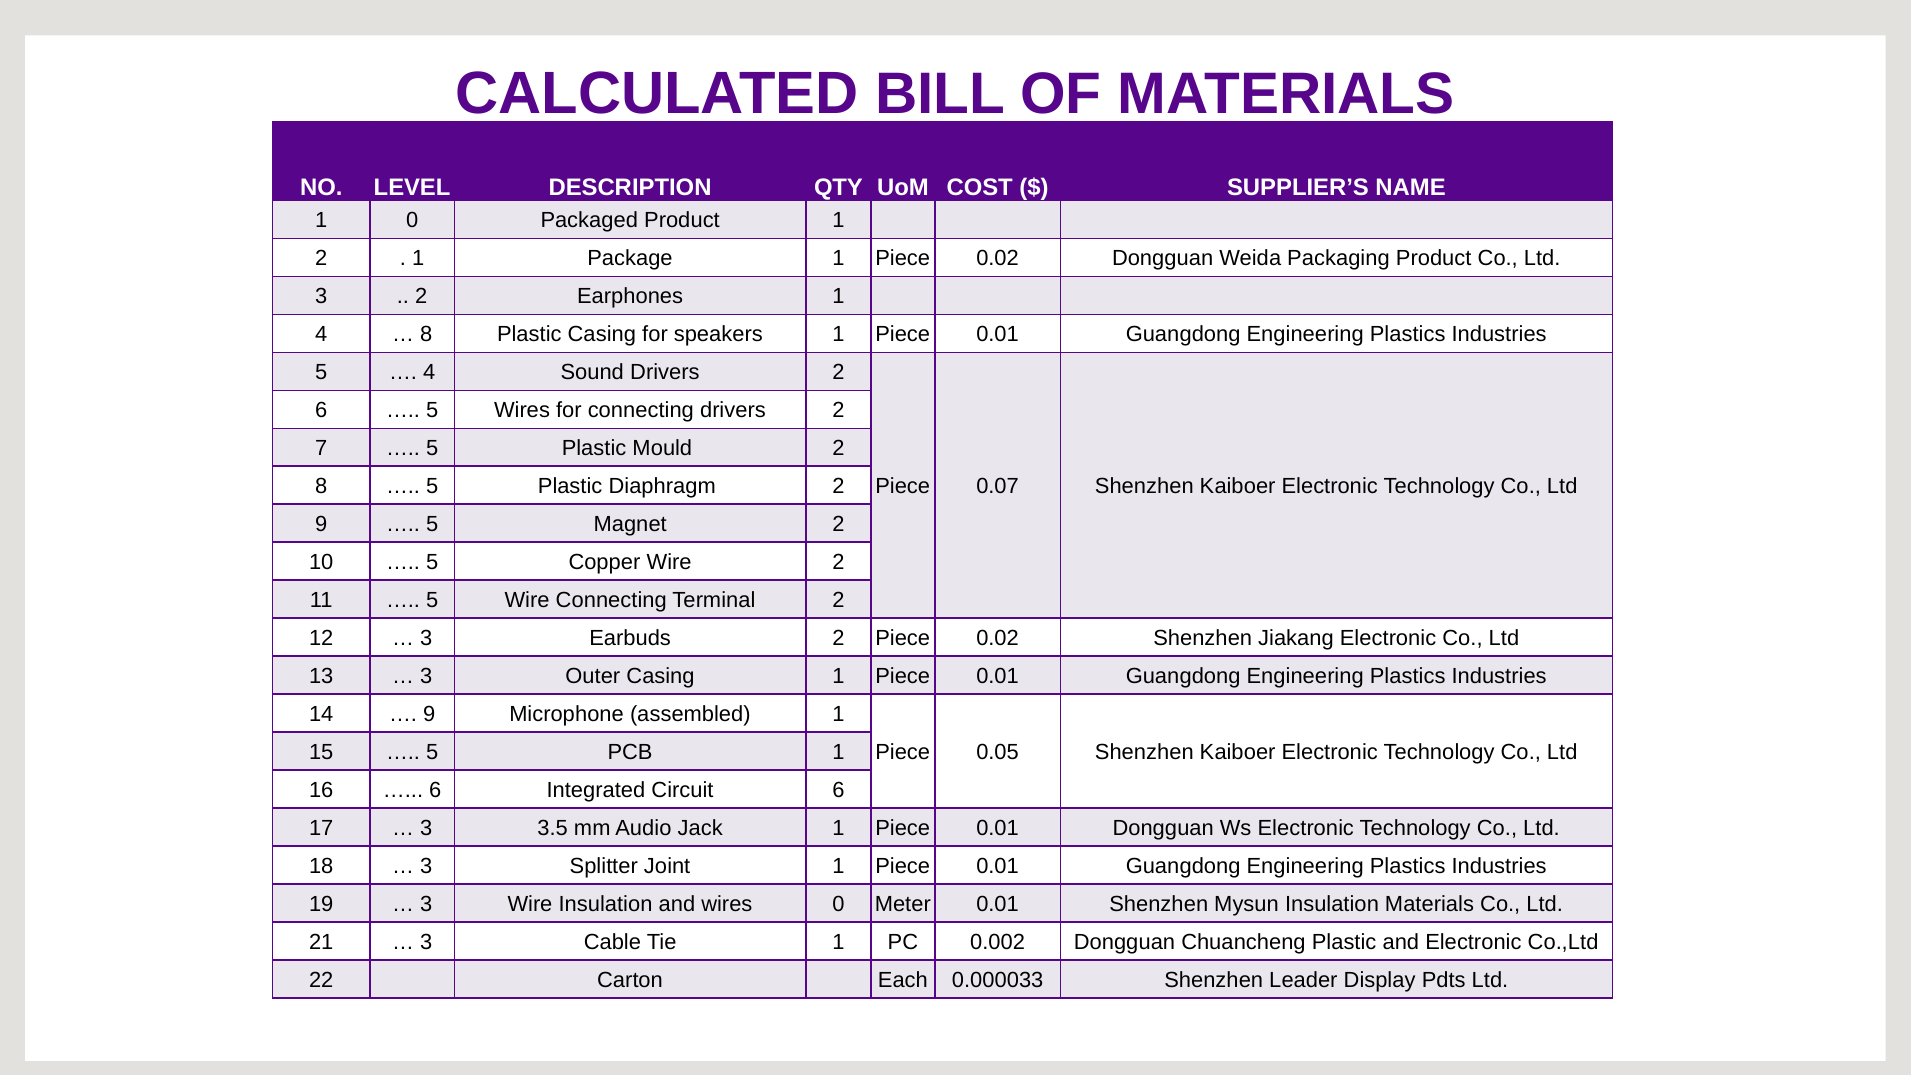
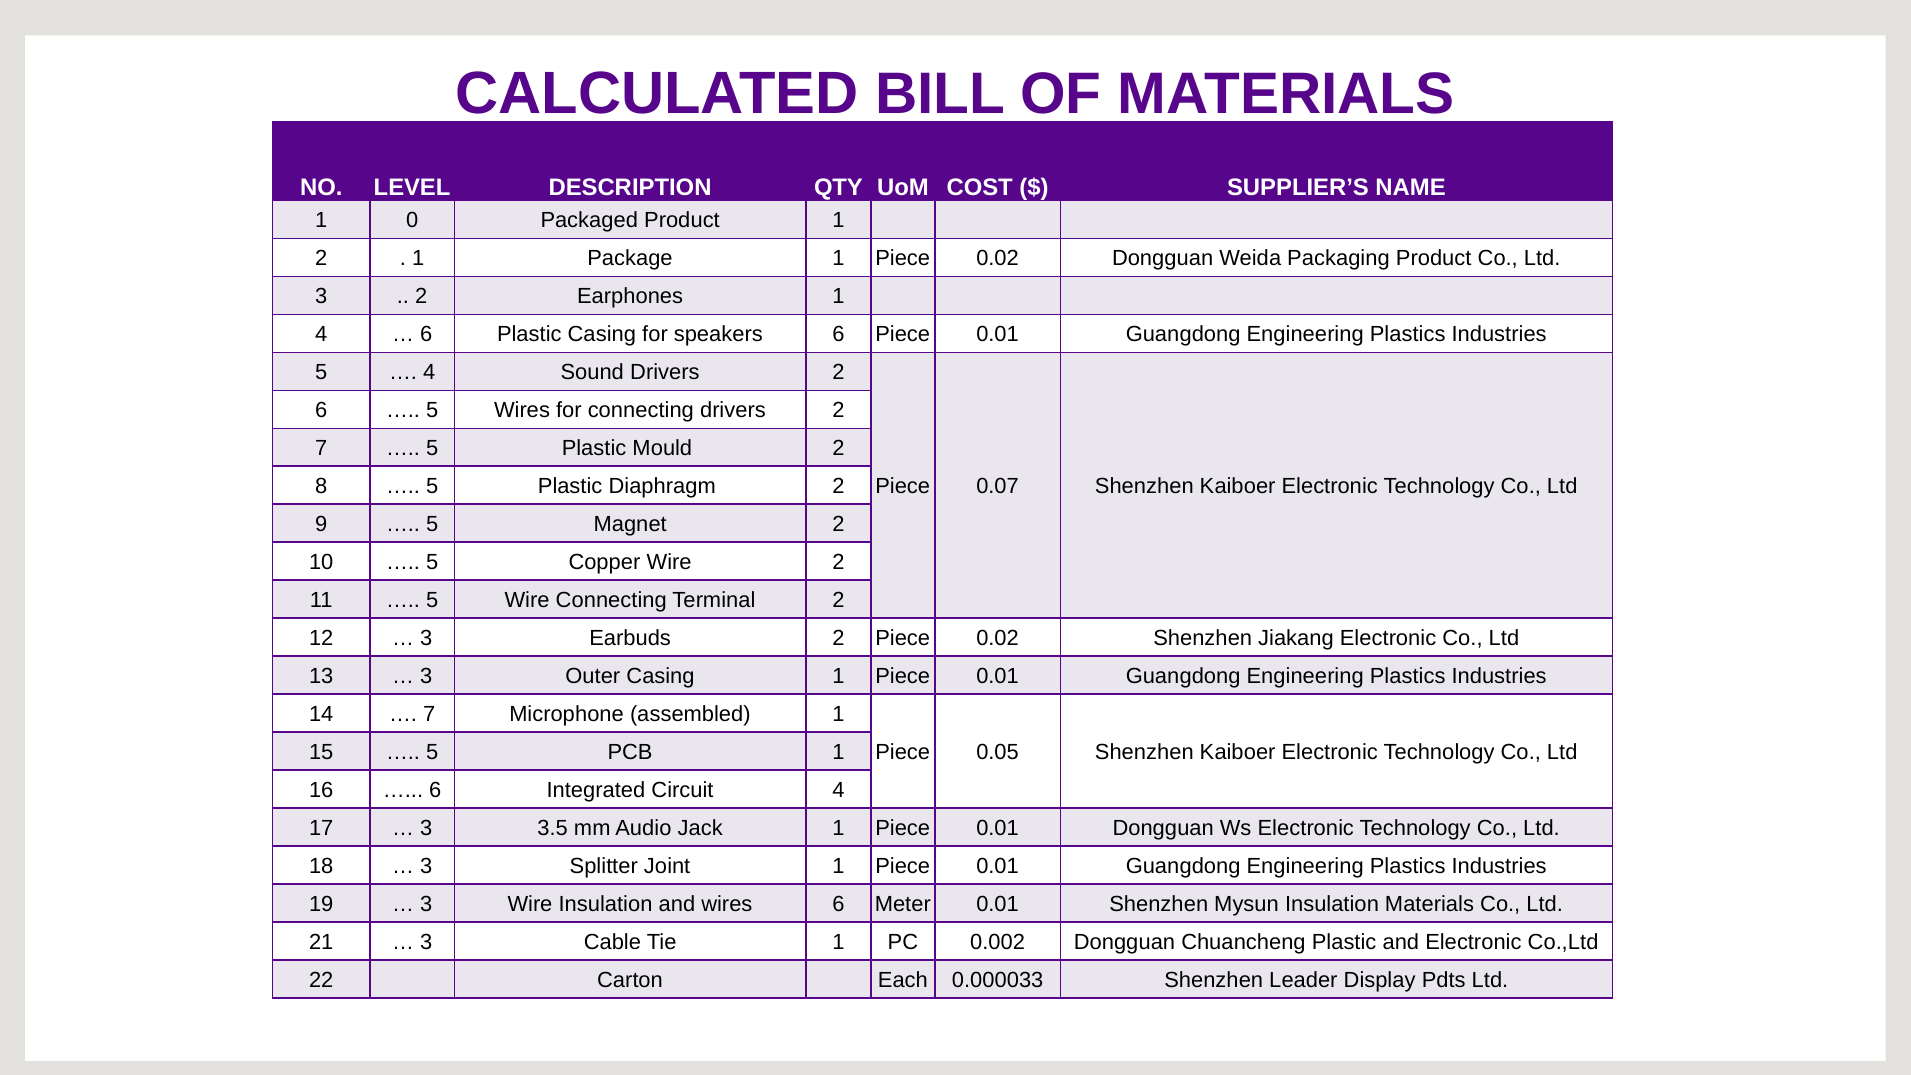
8 at (426, 334): 8 -> 6
speakers 1: 1 -> 6
9 at (429, 714): 9 -> 7
Circuit 6: 6 -> 4
wires 0: 0 -> 6
